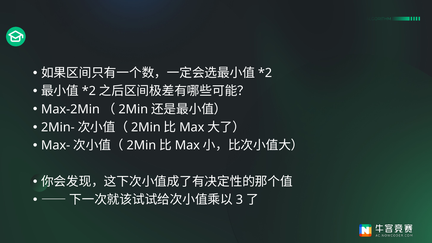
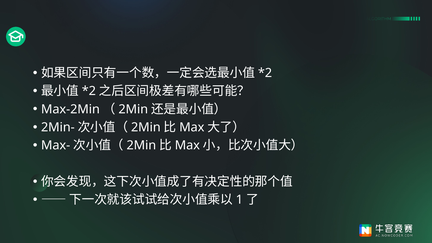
3: 3 -> 1
